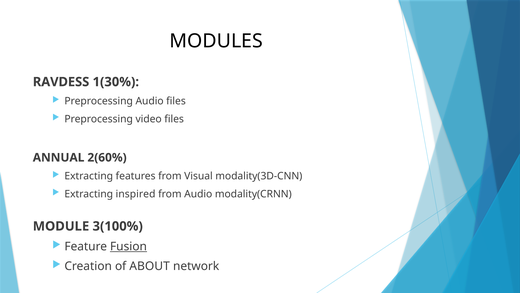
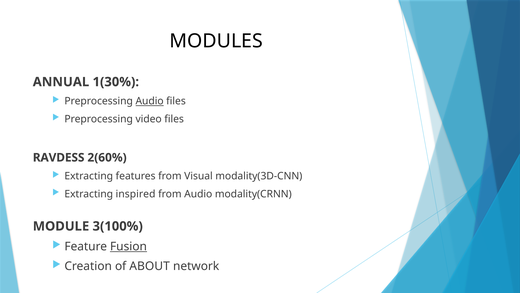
RAVDESS: RAVDESS -> ANNUAL
Audio at (150, 101) underline: none -> present
ANNUAL: ANNUAL -> RAVDESS
